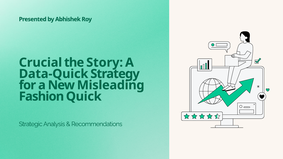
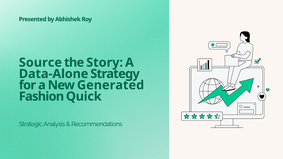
Crucial: Crucial -> Source
Data-Quick: Data-Quick -> Data-Alone
Misleading: Misleading -> Generated
